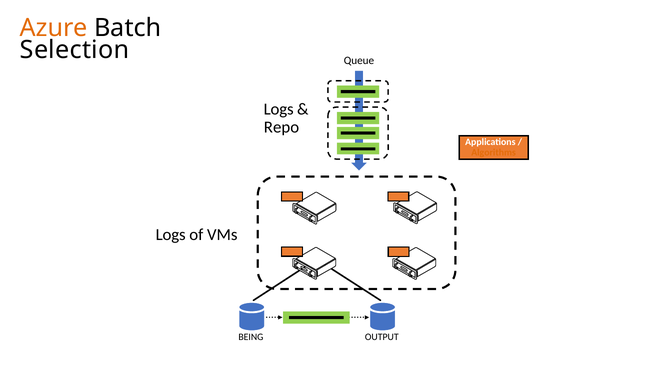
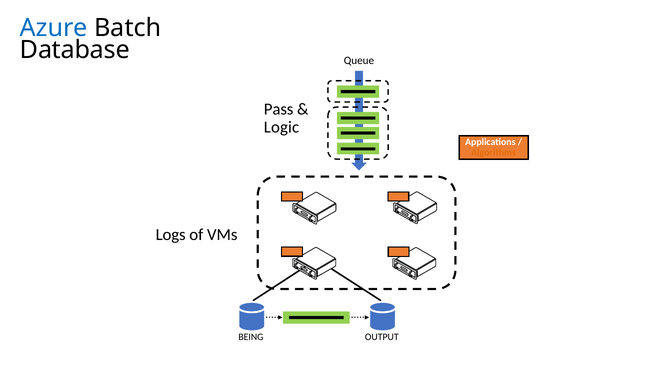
Azure colour: orange -> blue
Selection: Selection -> Database
Logs at (279, 109): Logs -> Pass
Repo: Repo -> Logic
